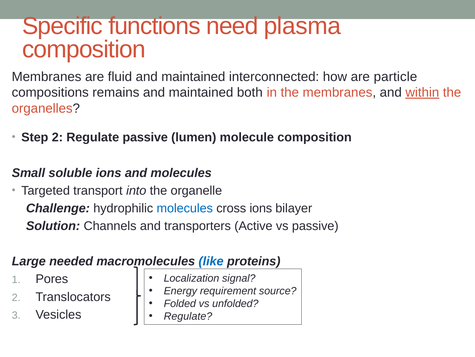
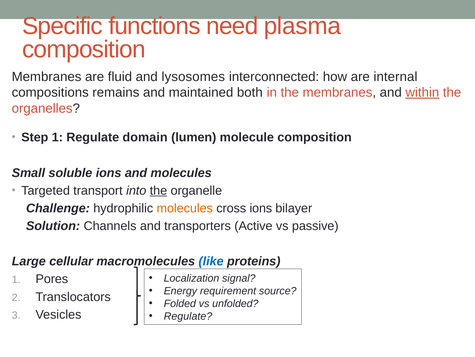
fluid and maintained: maintained -> lysosomes
particle: particle -> internal
Step 2: 2 -> 1
Regulate passive: passive -> domain
the at (158, 190) underline: none -> present
molecules at (185, 208) colour: blue -> orange
needed: needed -> cellular
